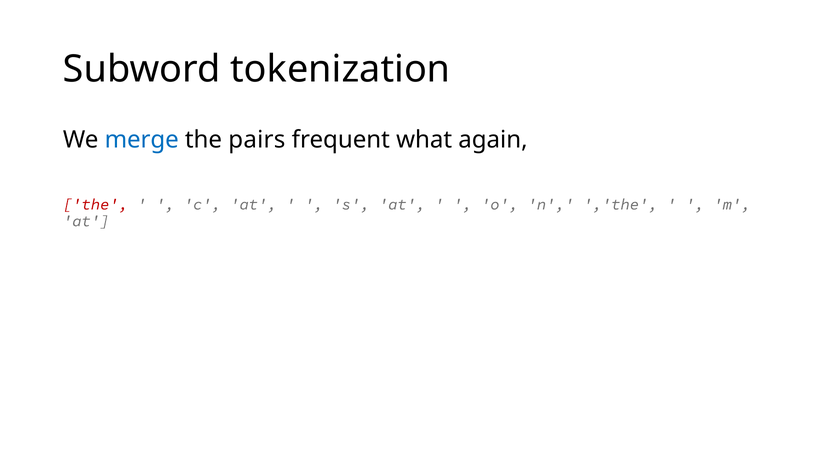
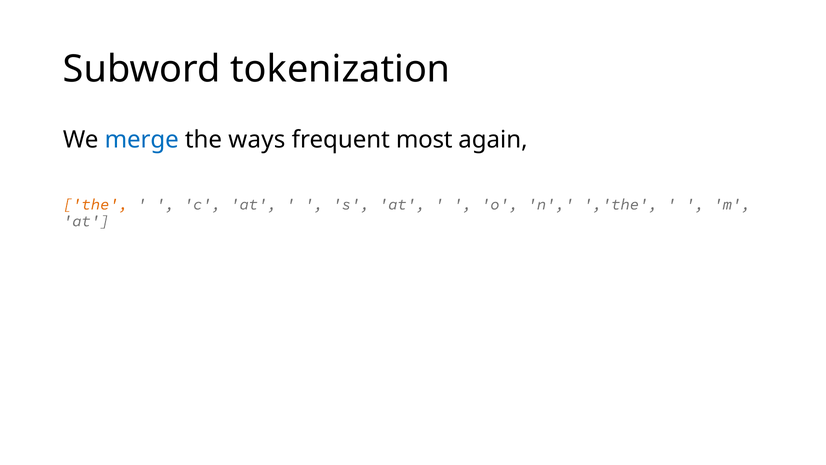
pairs: pairs -> ways
what: what -> most
the at (95, 204) colour: red -> orange
